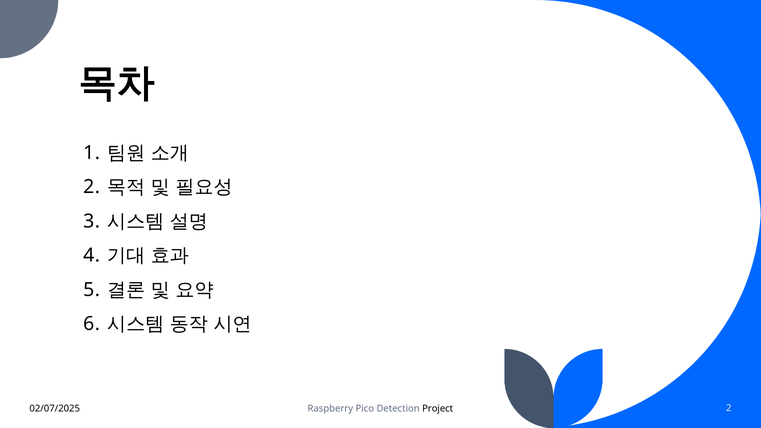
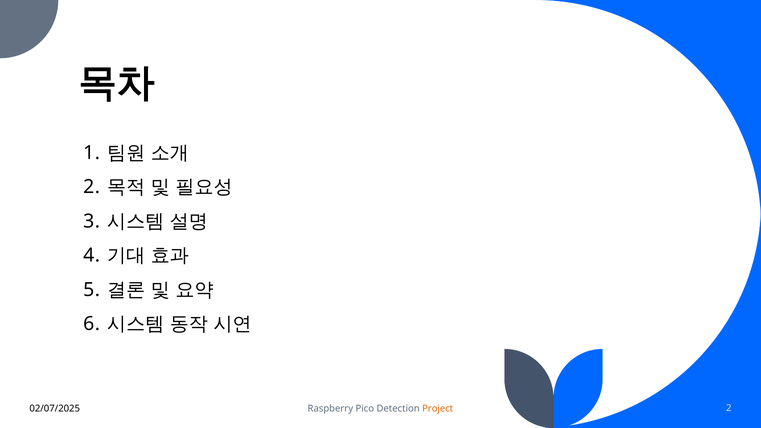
Project colour: black -> orange
